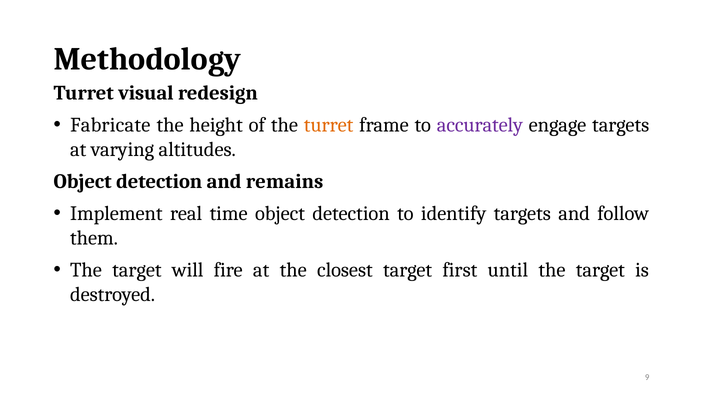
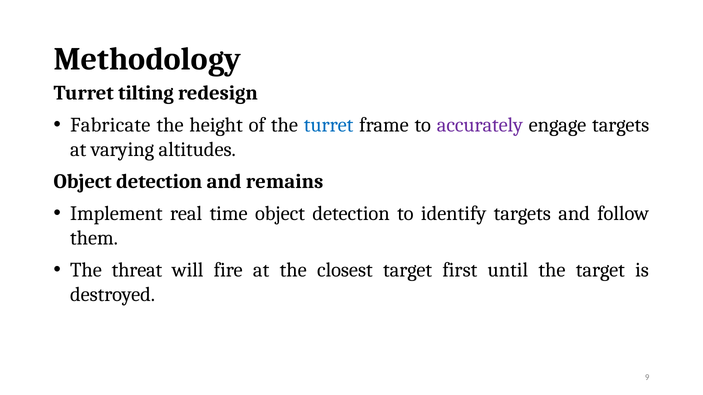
visual: visual -> tilting
turret at (329, 125) colour: orange -> blue
target at (137, 270): target -> threat
